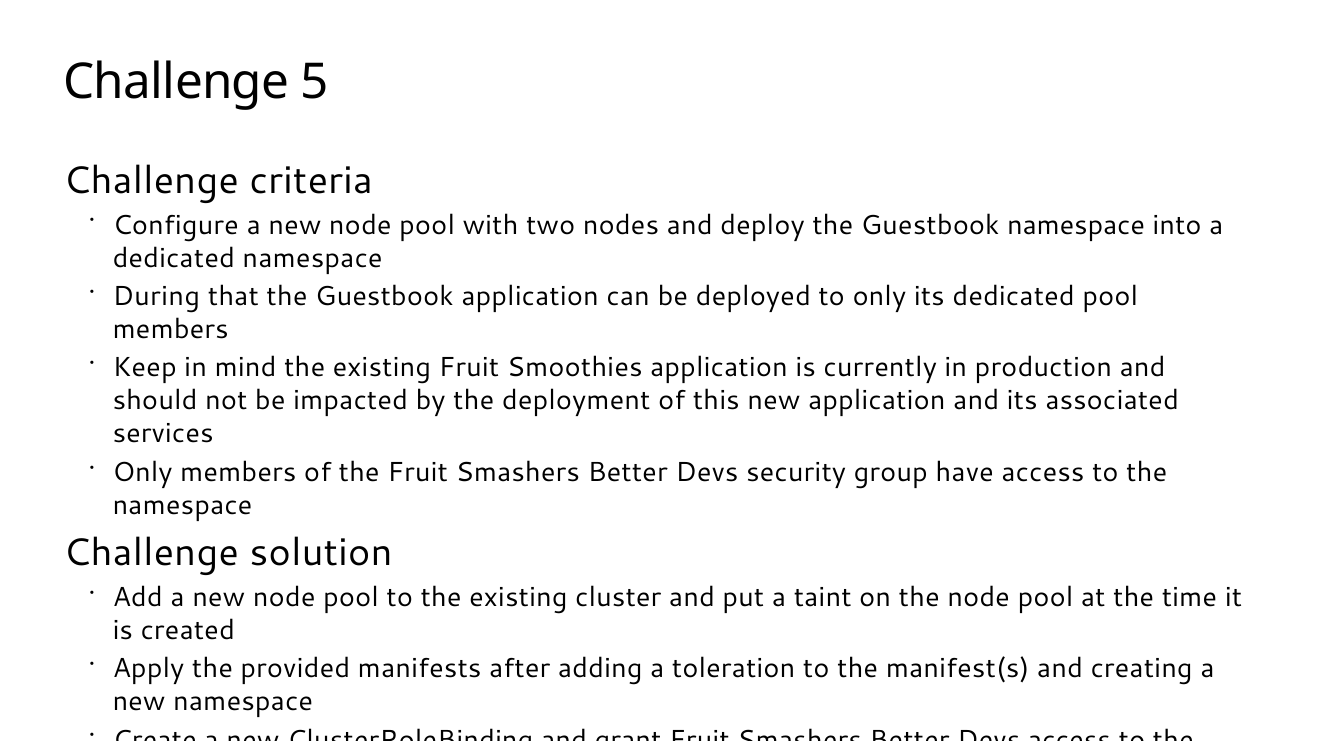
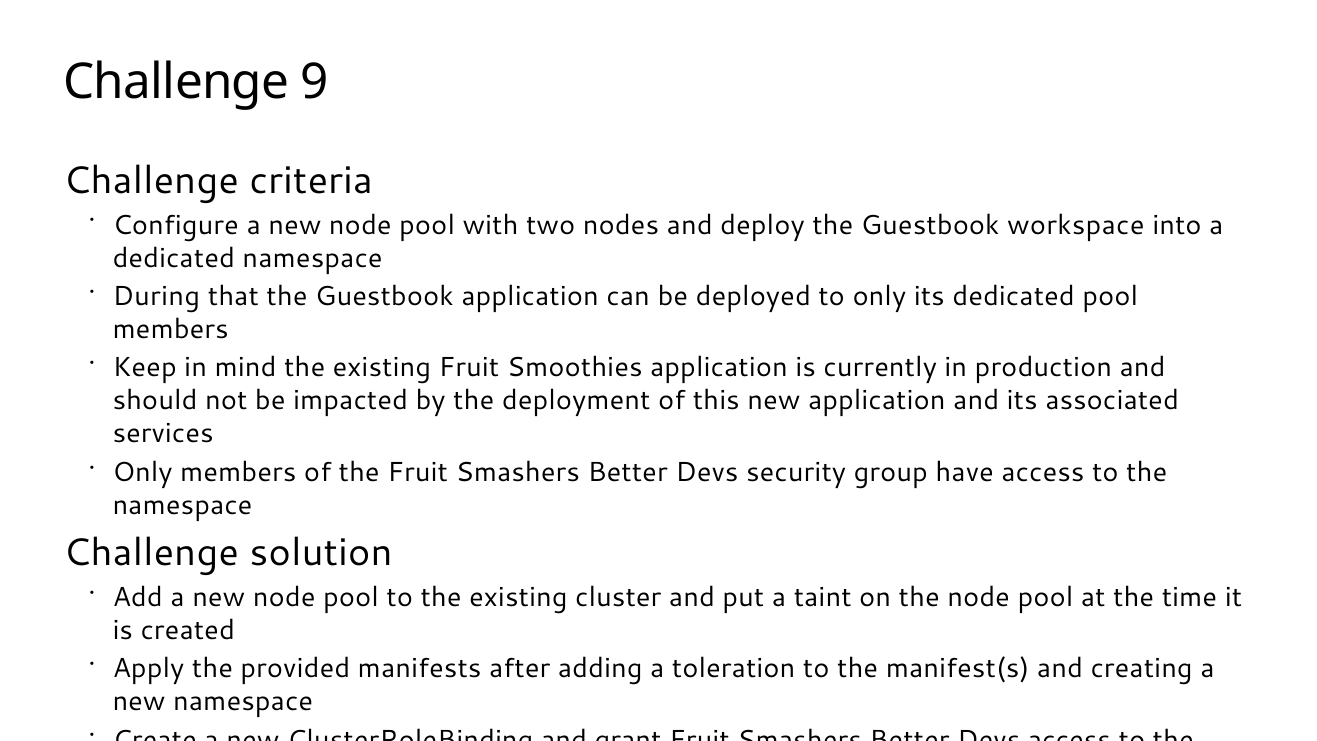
5: 5 -> 9
Guestbook namespace: namespace -> workspace
